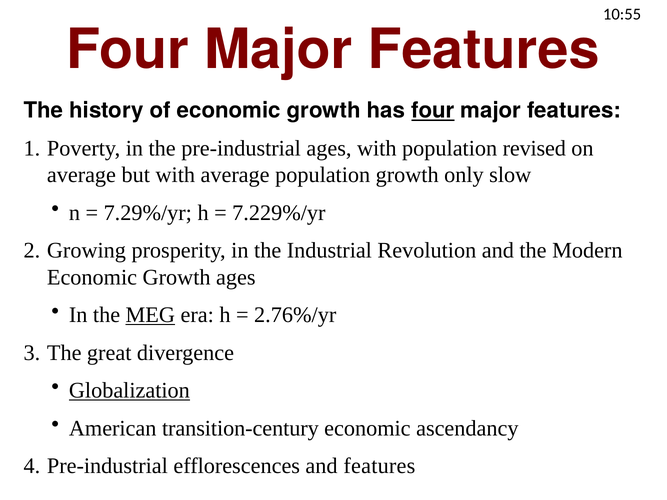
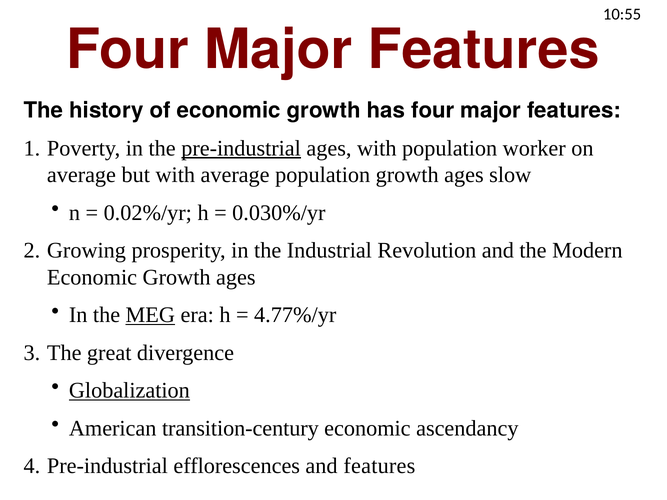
four at (433, 111) underline: present -> none
pre-industrial at (241, 148) underline: none -> present
revised: revised -> worker
population growth only: only -> ages
7.29%/yr: 7.29%/yr -> 0.02%/yr
7.229%/yr: 7.229%/yr -> 0.030%/yr
2.76%/yr: 2.76%/yr -> 4.77%/yr
